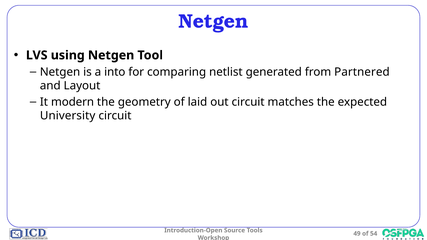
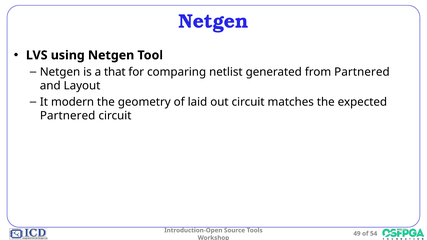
into: into -> that
University at (68, 116): University -> Partnered
